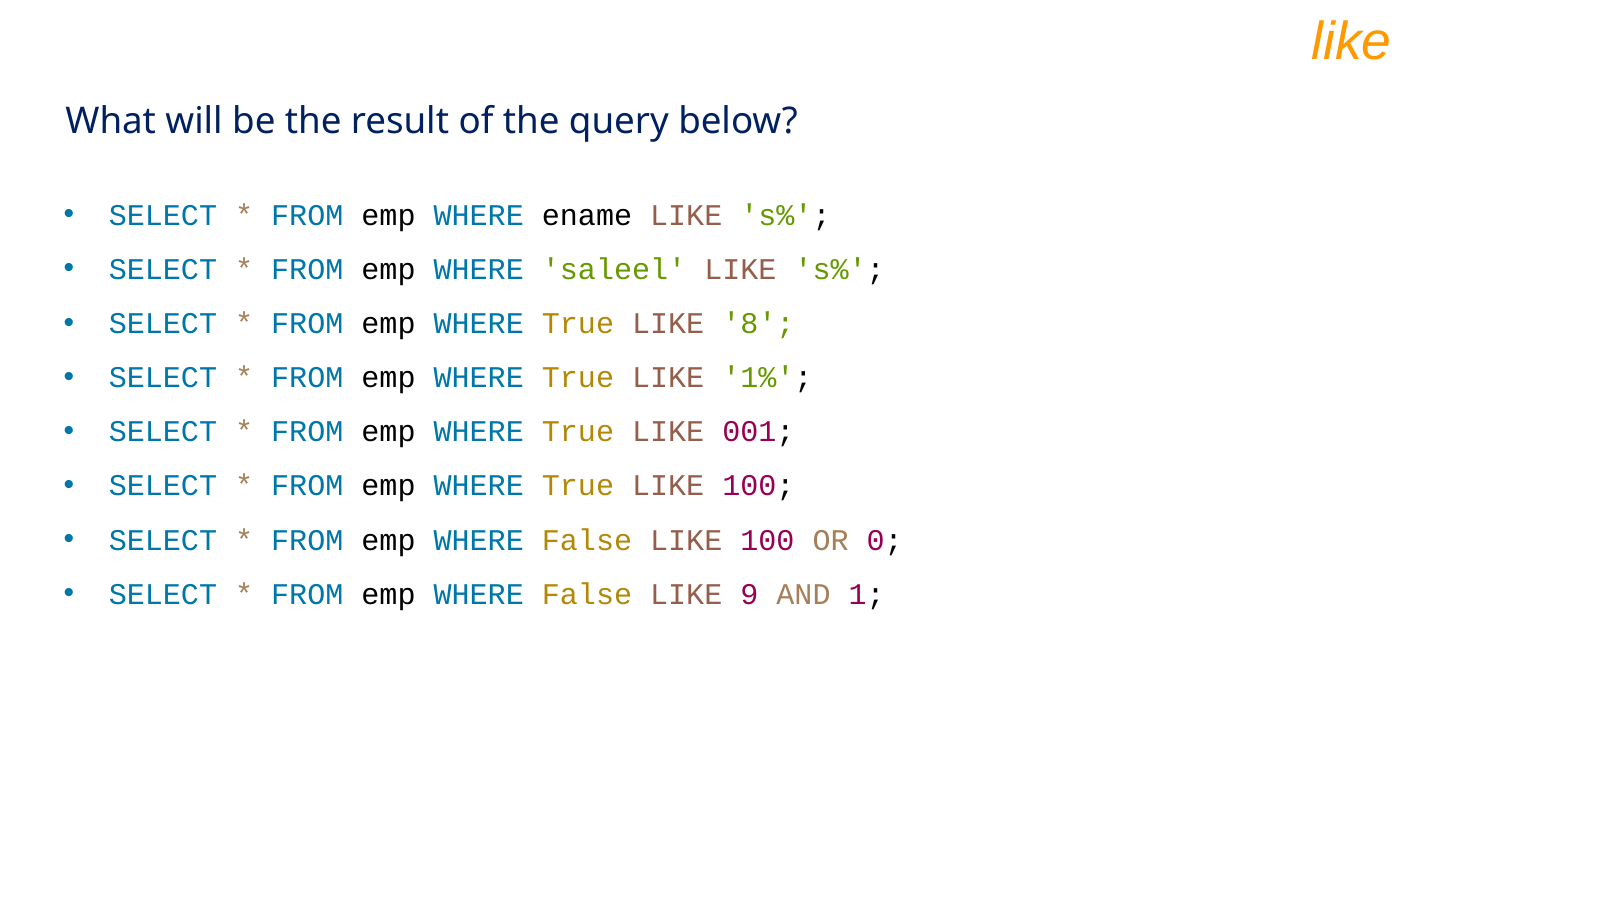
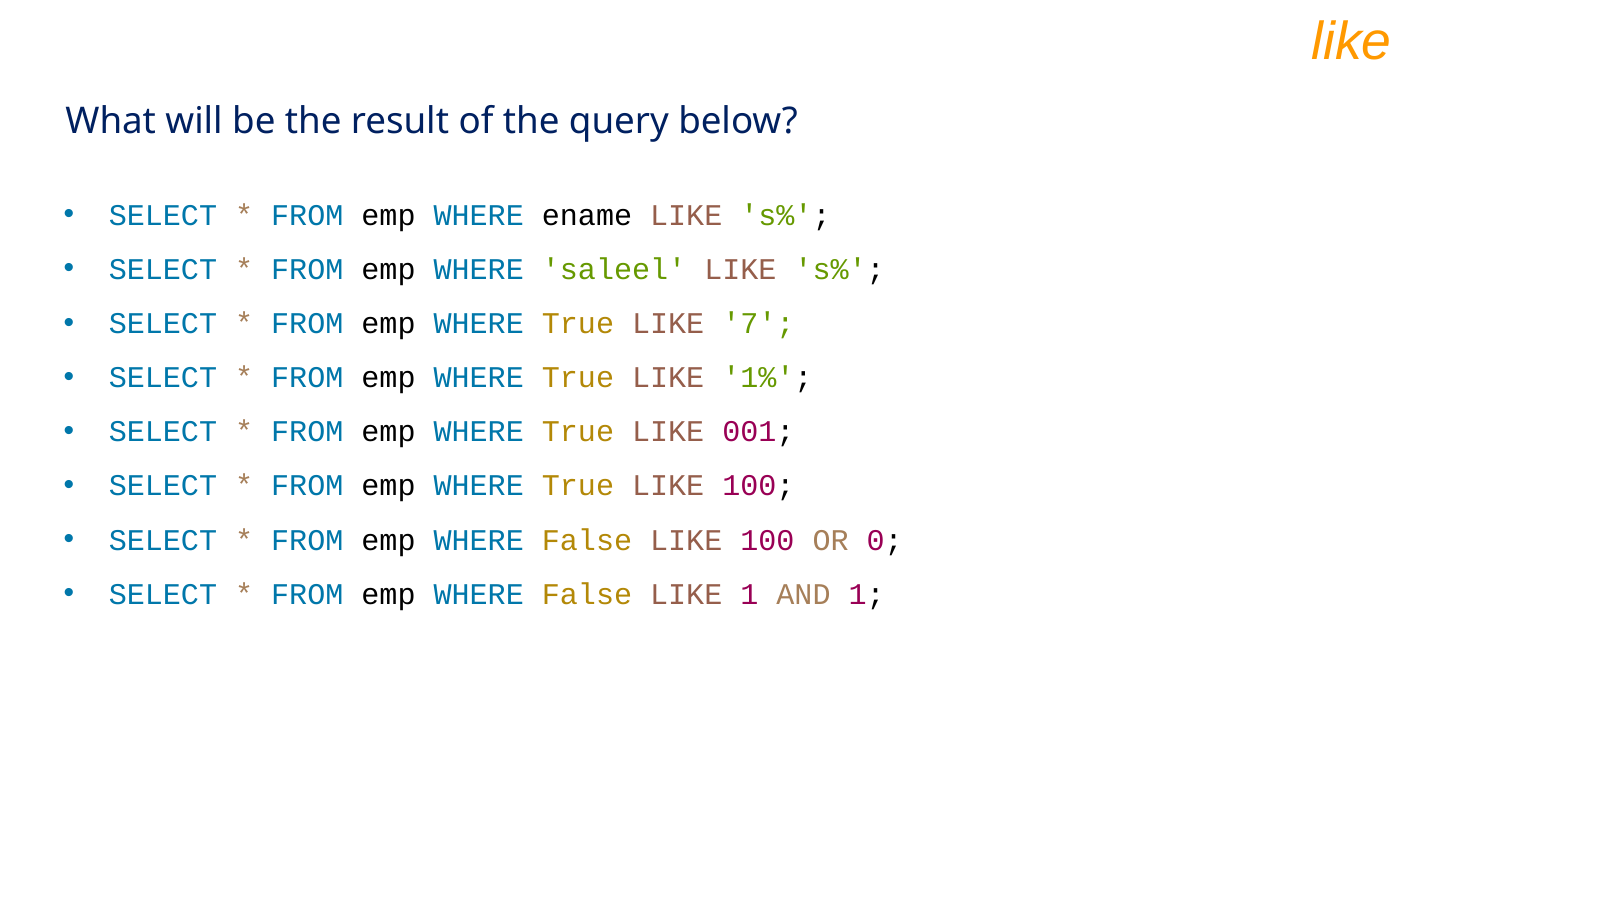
8: 8 -> 7
LIKE 9: 9 -> 1
